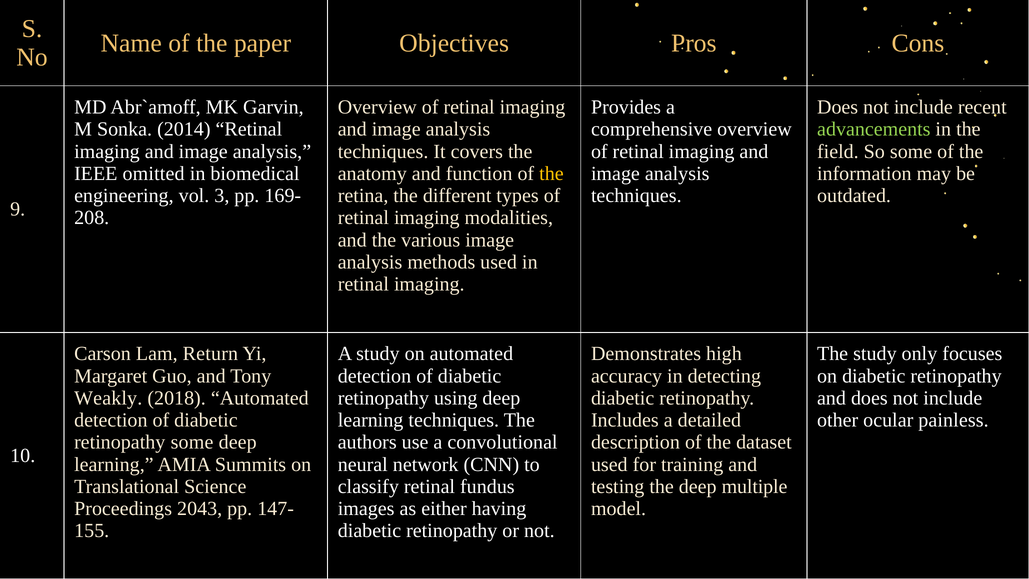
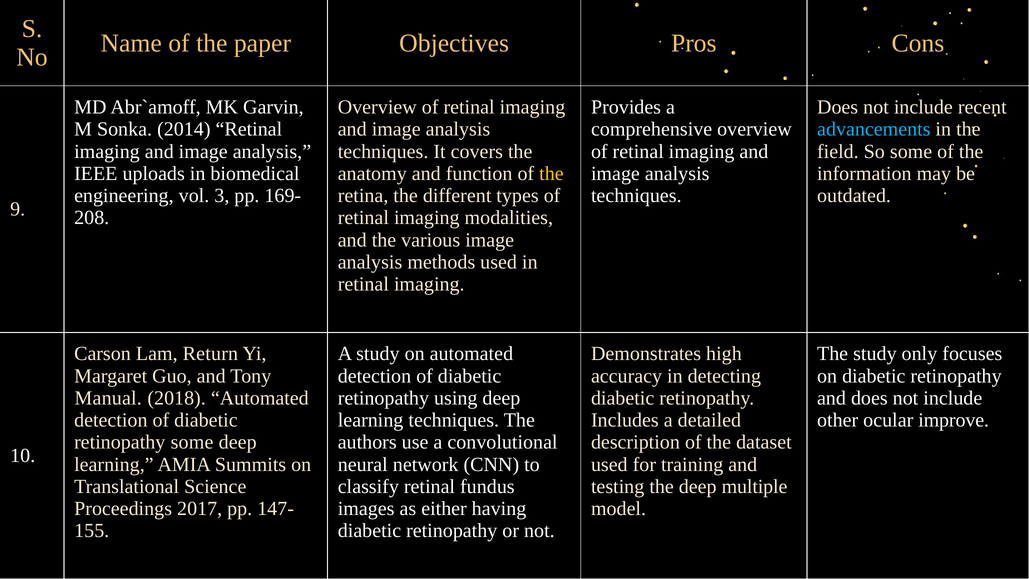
advancements colour: light green -> light blue
omitted: omitted -> uploads
Weakly: Weakly -> Manual
painless: painless -> improve
2043: 2043 -> 2017
